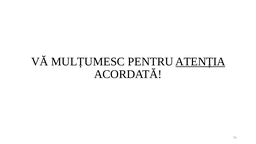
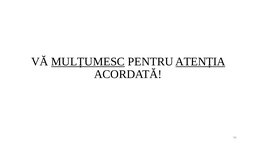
MULȚUMESC underline: none -> present
